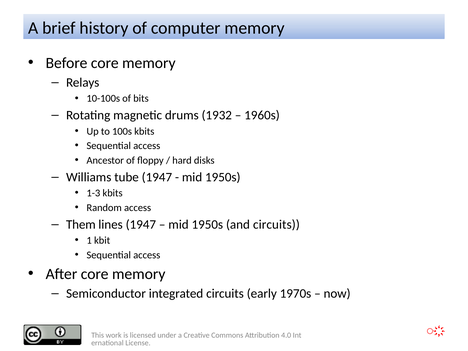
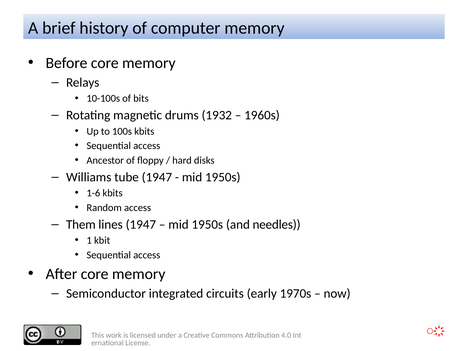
1-3: 1-3 -> 1-6
and circuits: circuits -> needles
